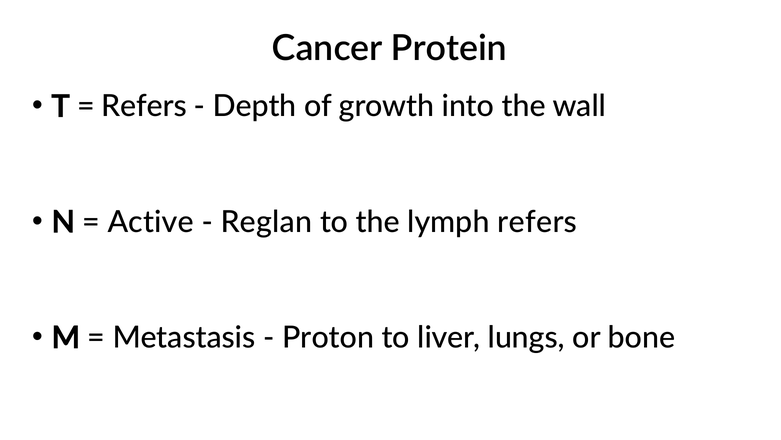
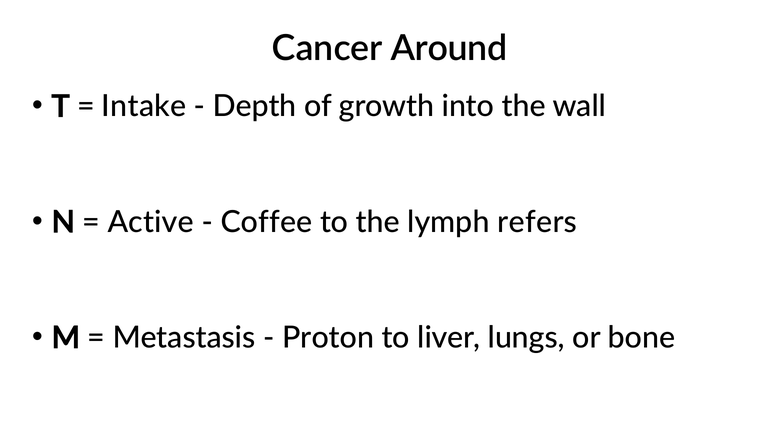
Protein: Protein -> Around
Refers at (144, 106): Refers -> Intake
Reglan: Reglan -> Coffee
